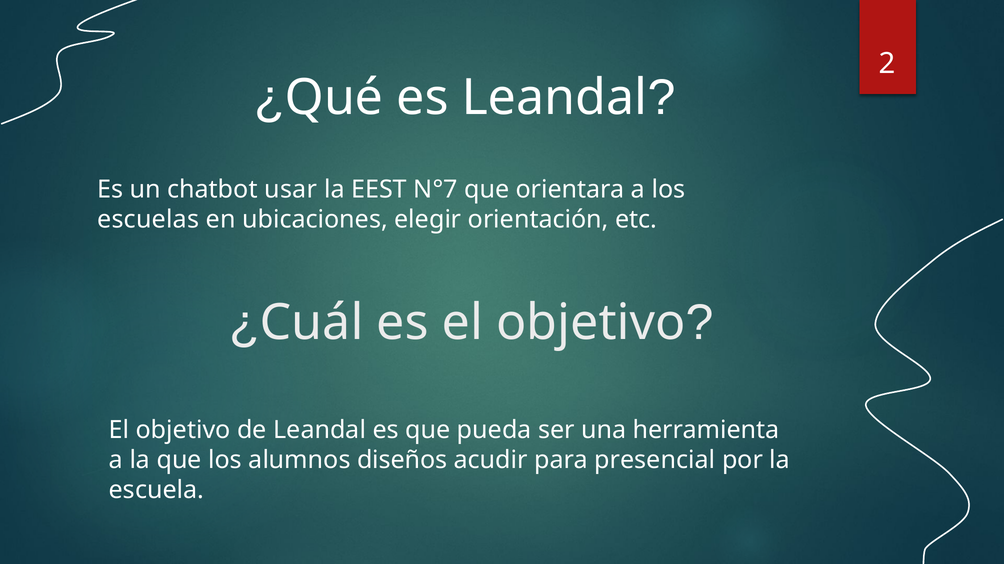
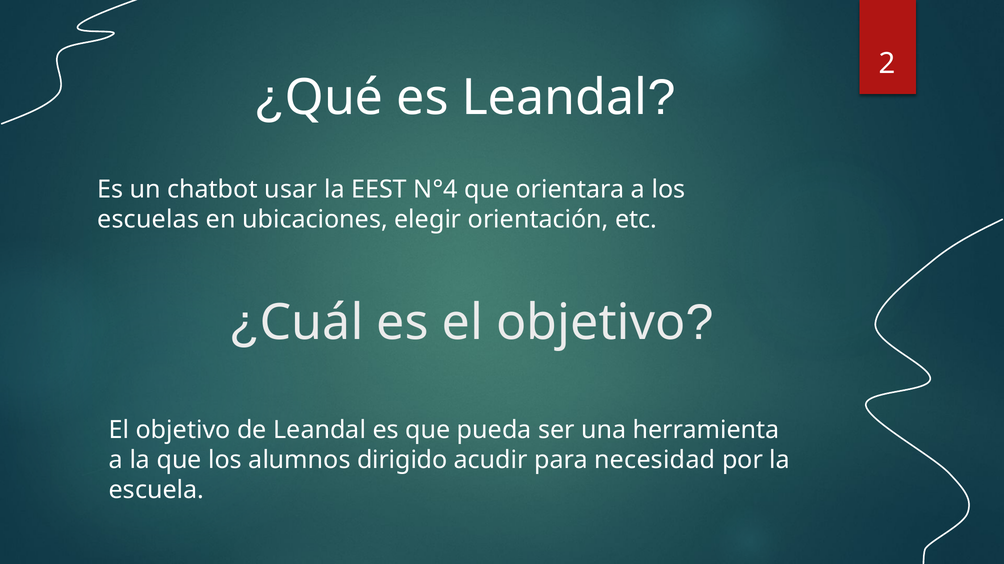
N°7: N°7 -> N°4
diseños: diseños -> dirigido
presencial: presencial -> necesidad
